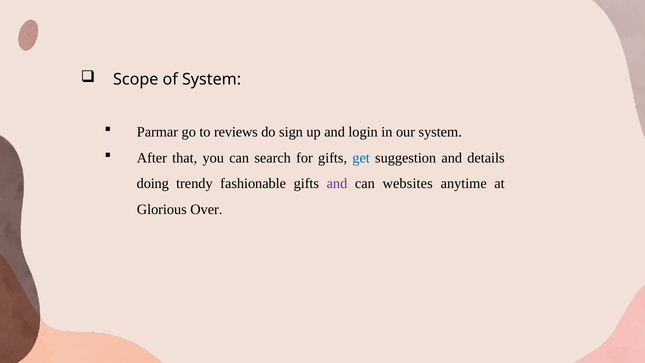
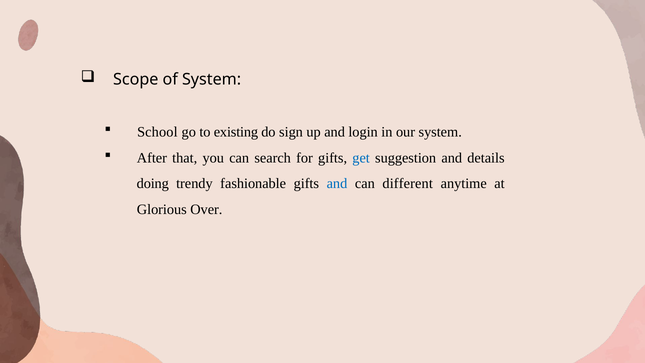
Parmar: Parmar -> School
reviews: reviews -> existing
and at (337, 184) colour: purple -> blue
websites: websites -> different
